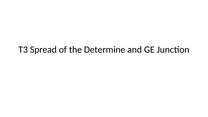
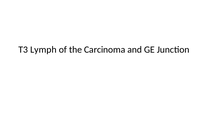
Spread: Spread -> Lymph
Determine: Determine -> Carcinoma
